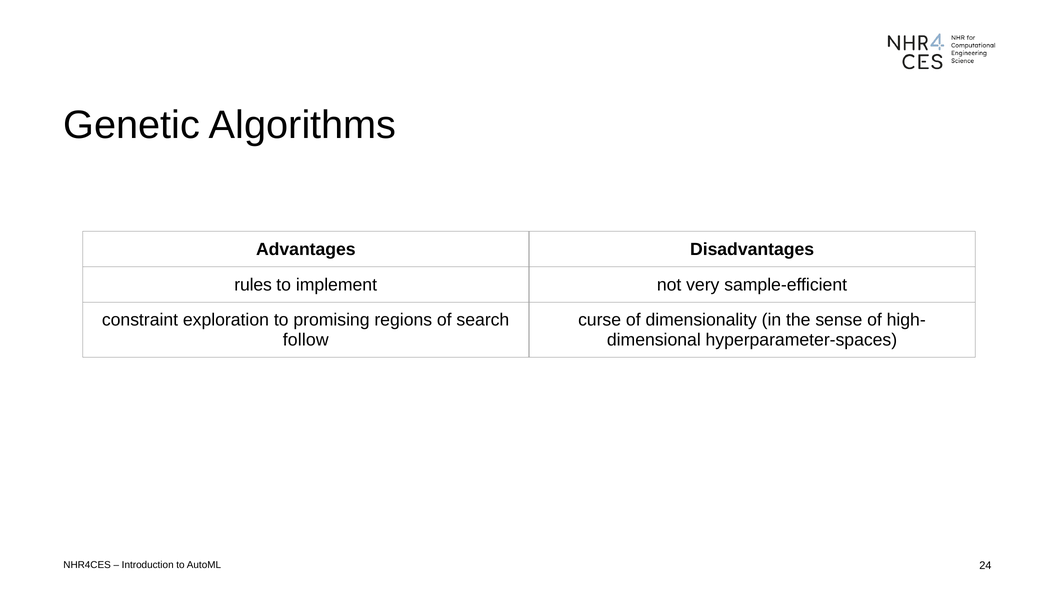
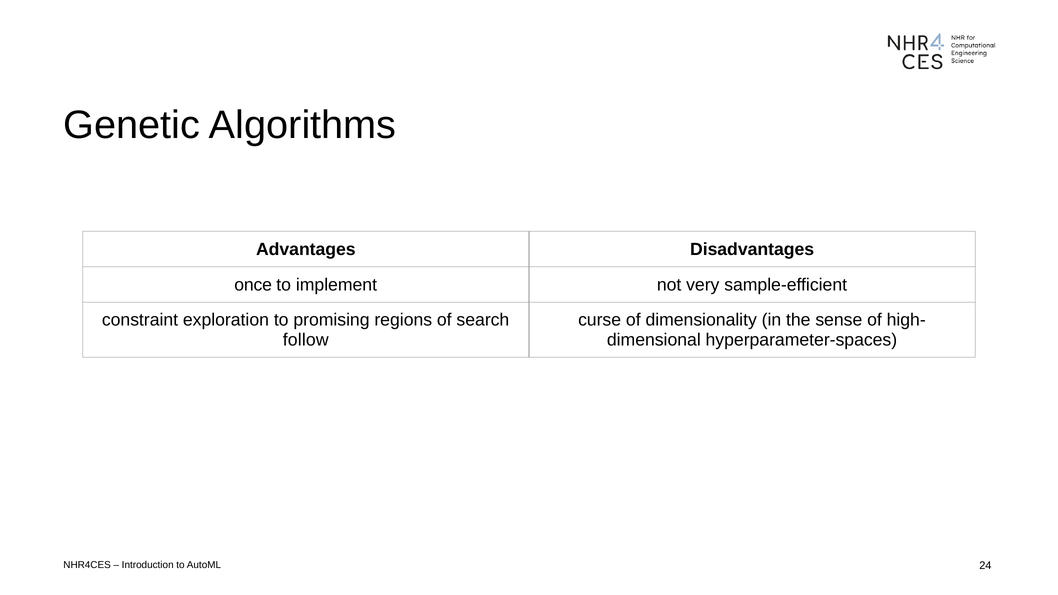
rules: rules -> once
